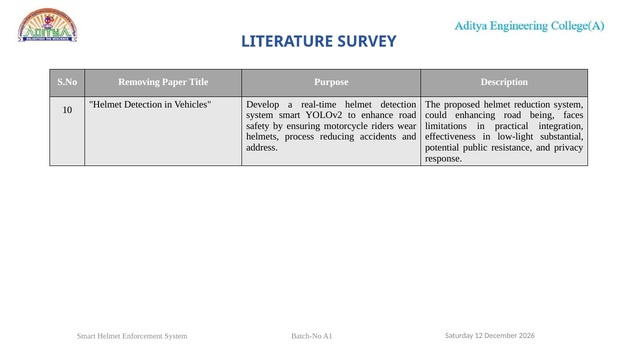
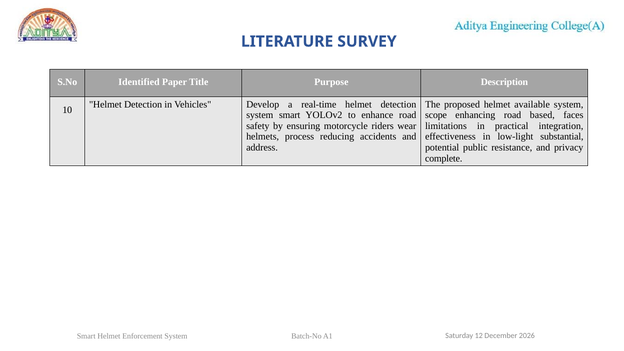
Removing: Removing -> Identified
reduction: reduction -> available
could: could -> scope
being: being -> based
response: response -> complete
